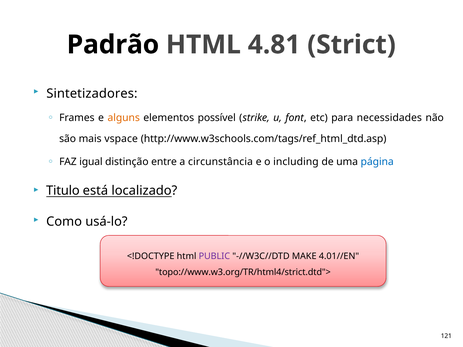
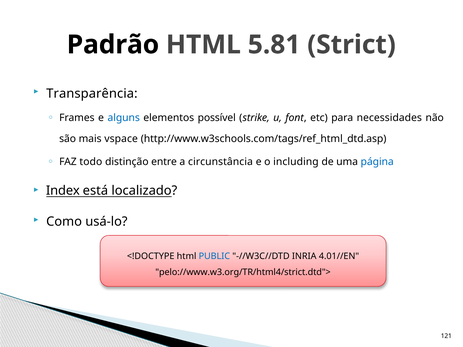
4.81: 4.81 -> 5.81
Sintetizadores: Sintetizadores -> Transparência
alguns colour: orange -> blue
igual: igual -> todo
Titulo: Titulo -> Index
PUBLIC colour: purple -> blue
MAKE: MAKE -> INRIA
topo://www.w3.org/TR/html4/strict.dtd">: topo://www.w3.org/TR/html4/strict.dtd"> -> pelo://www.w3.org/TR/html4/strict.dtd">
